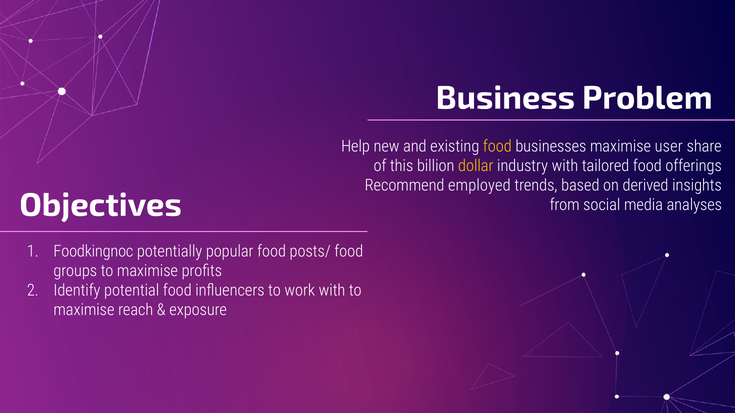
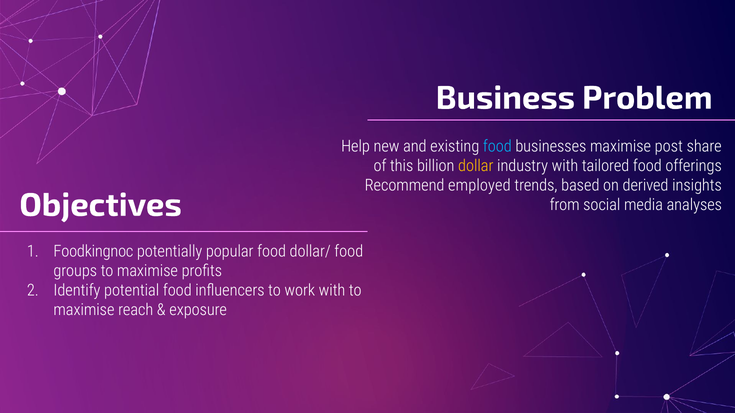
food at (497, 147) colour: yellow -> light blue
user: user -> post
posts/: posts/ -> dollar/
